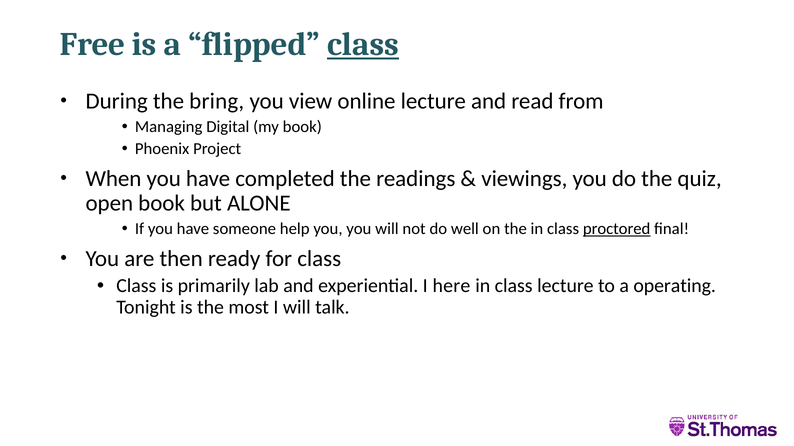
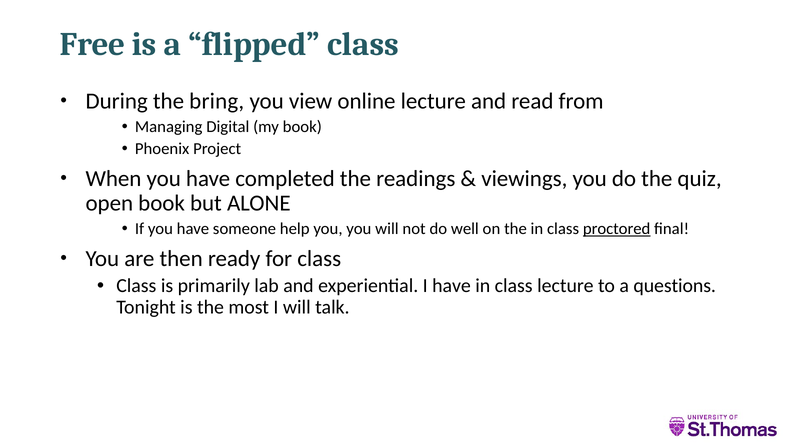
class at (363, 44) underline: present -> none
I here: here -> have
operating: operating -> questions
